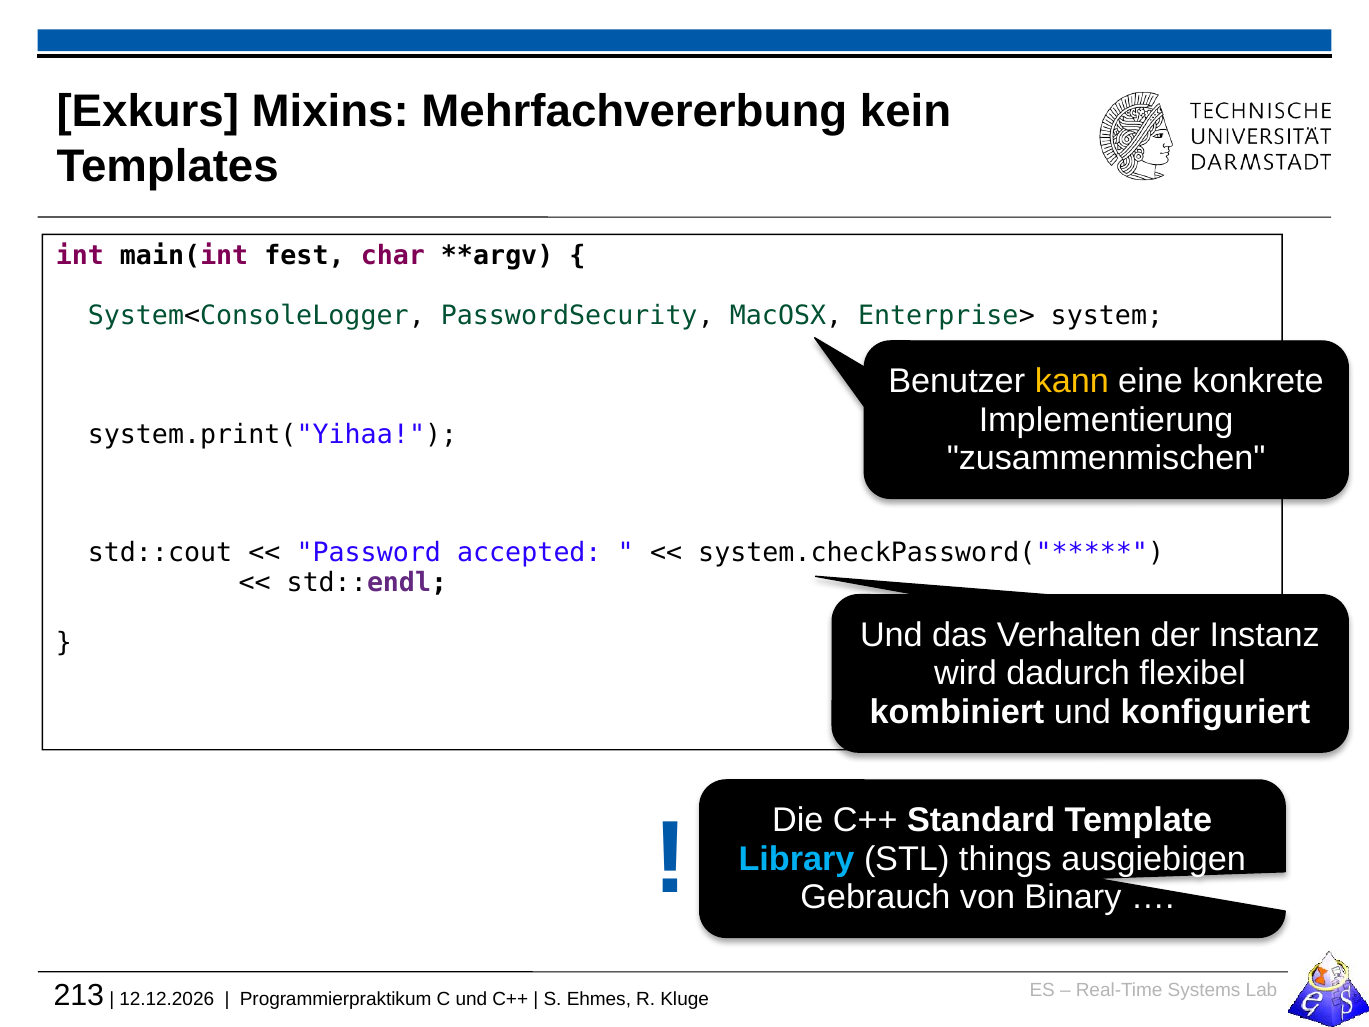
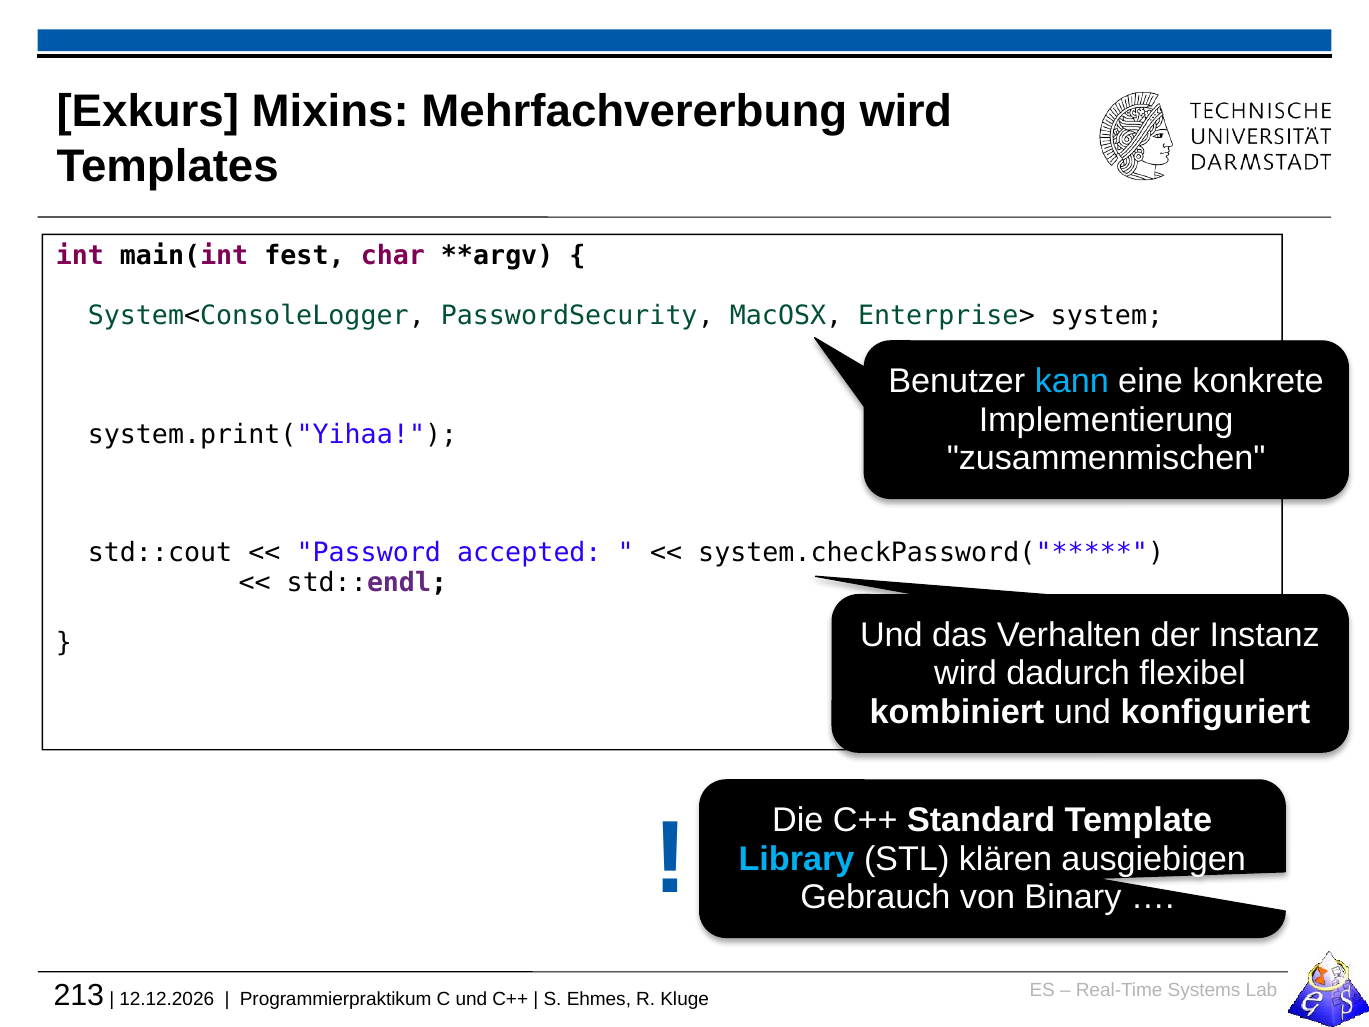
Mehrfachvererbung kein: kein -> wird
kann colour: yellow -> light blue
things: things -> klären
